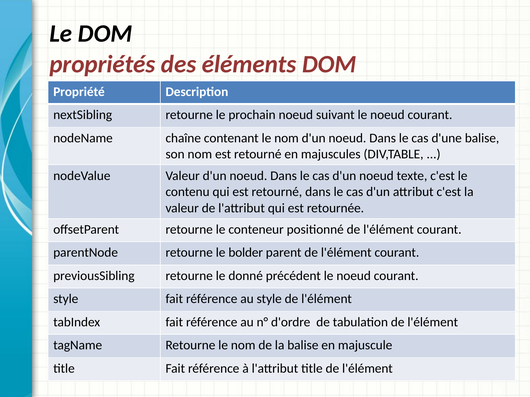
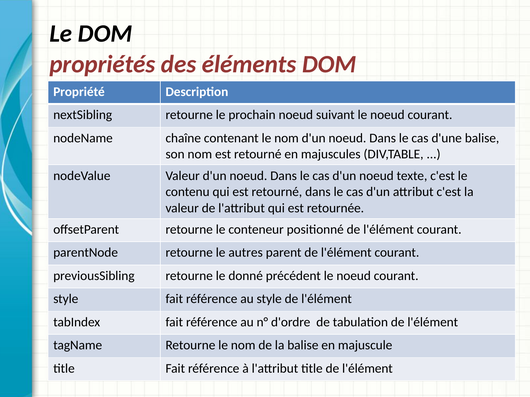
bolder: bolder -> autres
